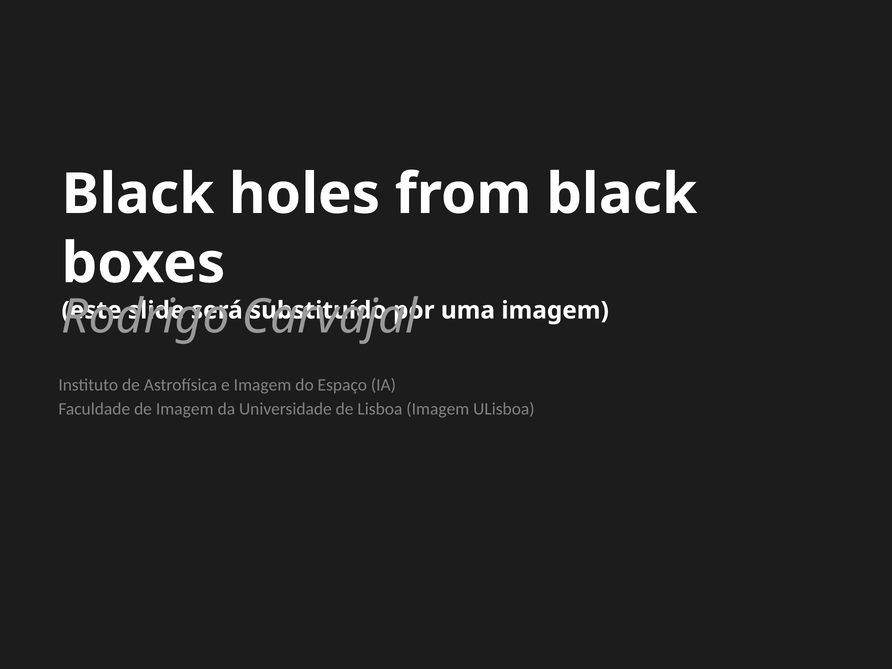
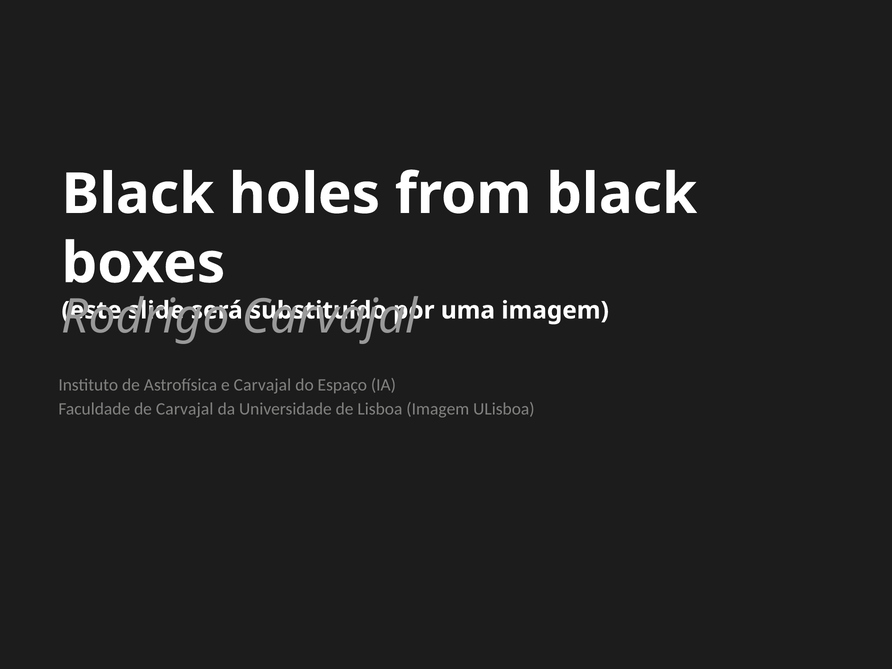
e Imagem: Imagem -> Carvajal
de Imagem: Imagem -> Carvajal
